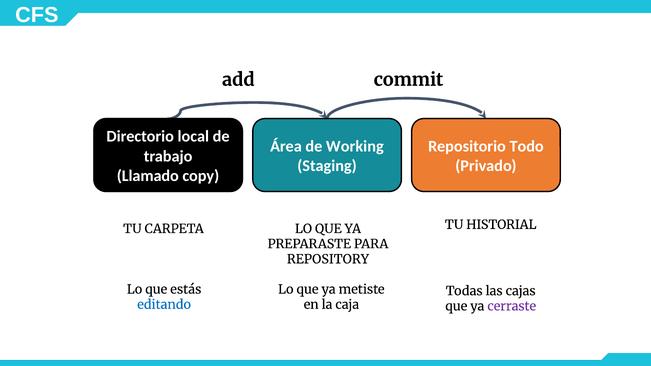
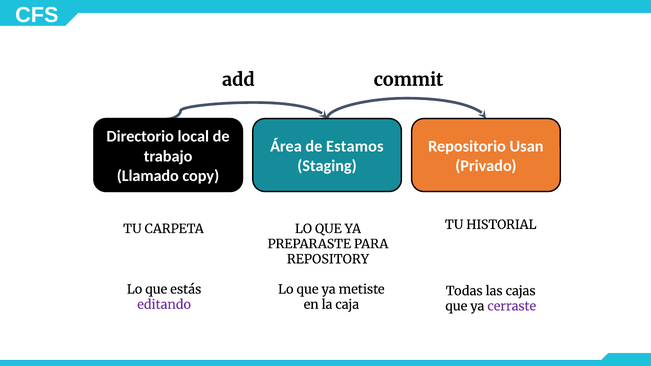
Working: Working -> Estamos
Todo: Todo -> Usan
editando colour: blue -> purple
